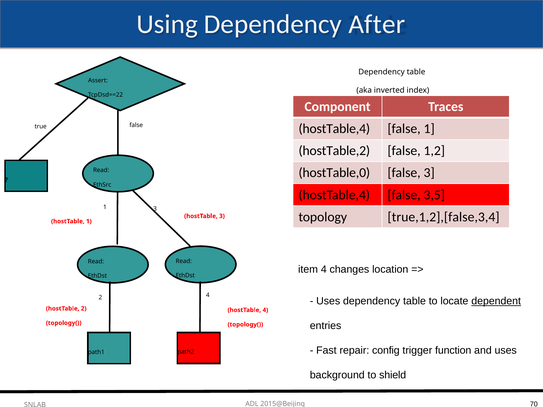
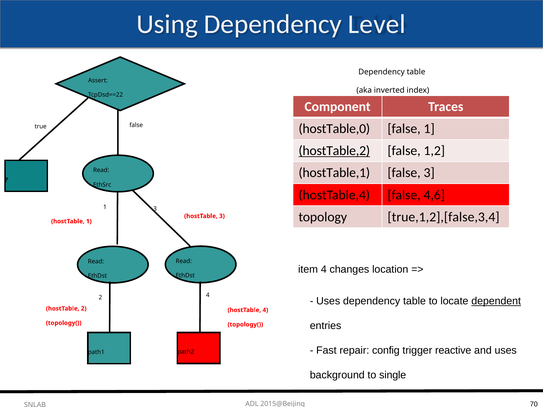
After: After -> Level
hostTable,4 at (334, 129): hostTable,4 -> hostTable,0
hostTable,2 underline: none -> present
hostTable,0: hostTable,0 -> hostTable,1
3,5: 3,5 -> 4,6
function: function -> reactive
shield: shield -> single
